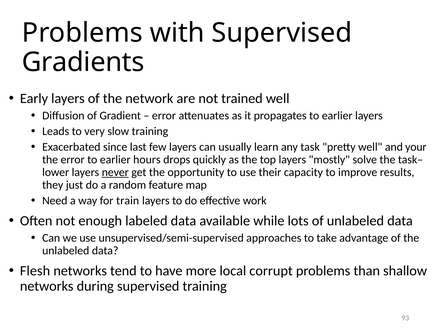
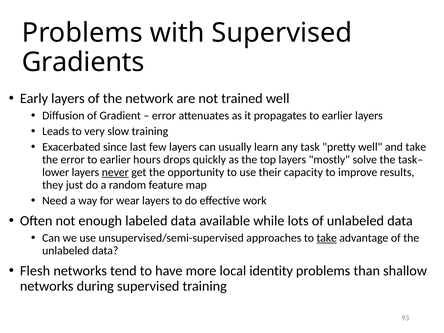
and your: your -> take
train: train -> wear
take at (327, 238) underline: none -> present
corrupt: corrupt -> identity
